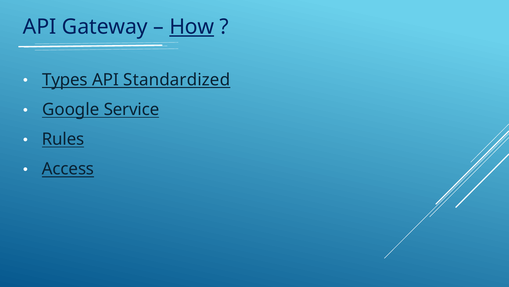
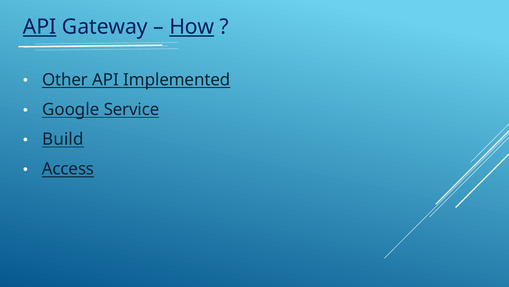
API at (40, 27) underline: none -> present
Types: Types -> Other
Standardized: Standardized -> Implemented
Rules: Rules -> Build
